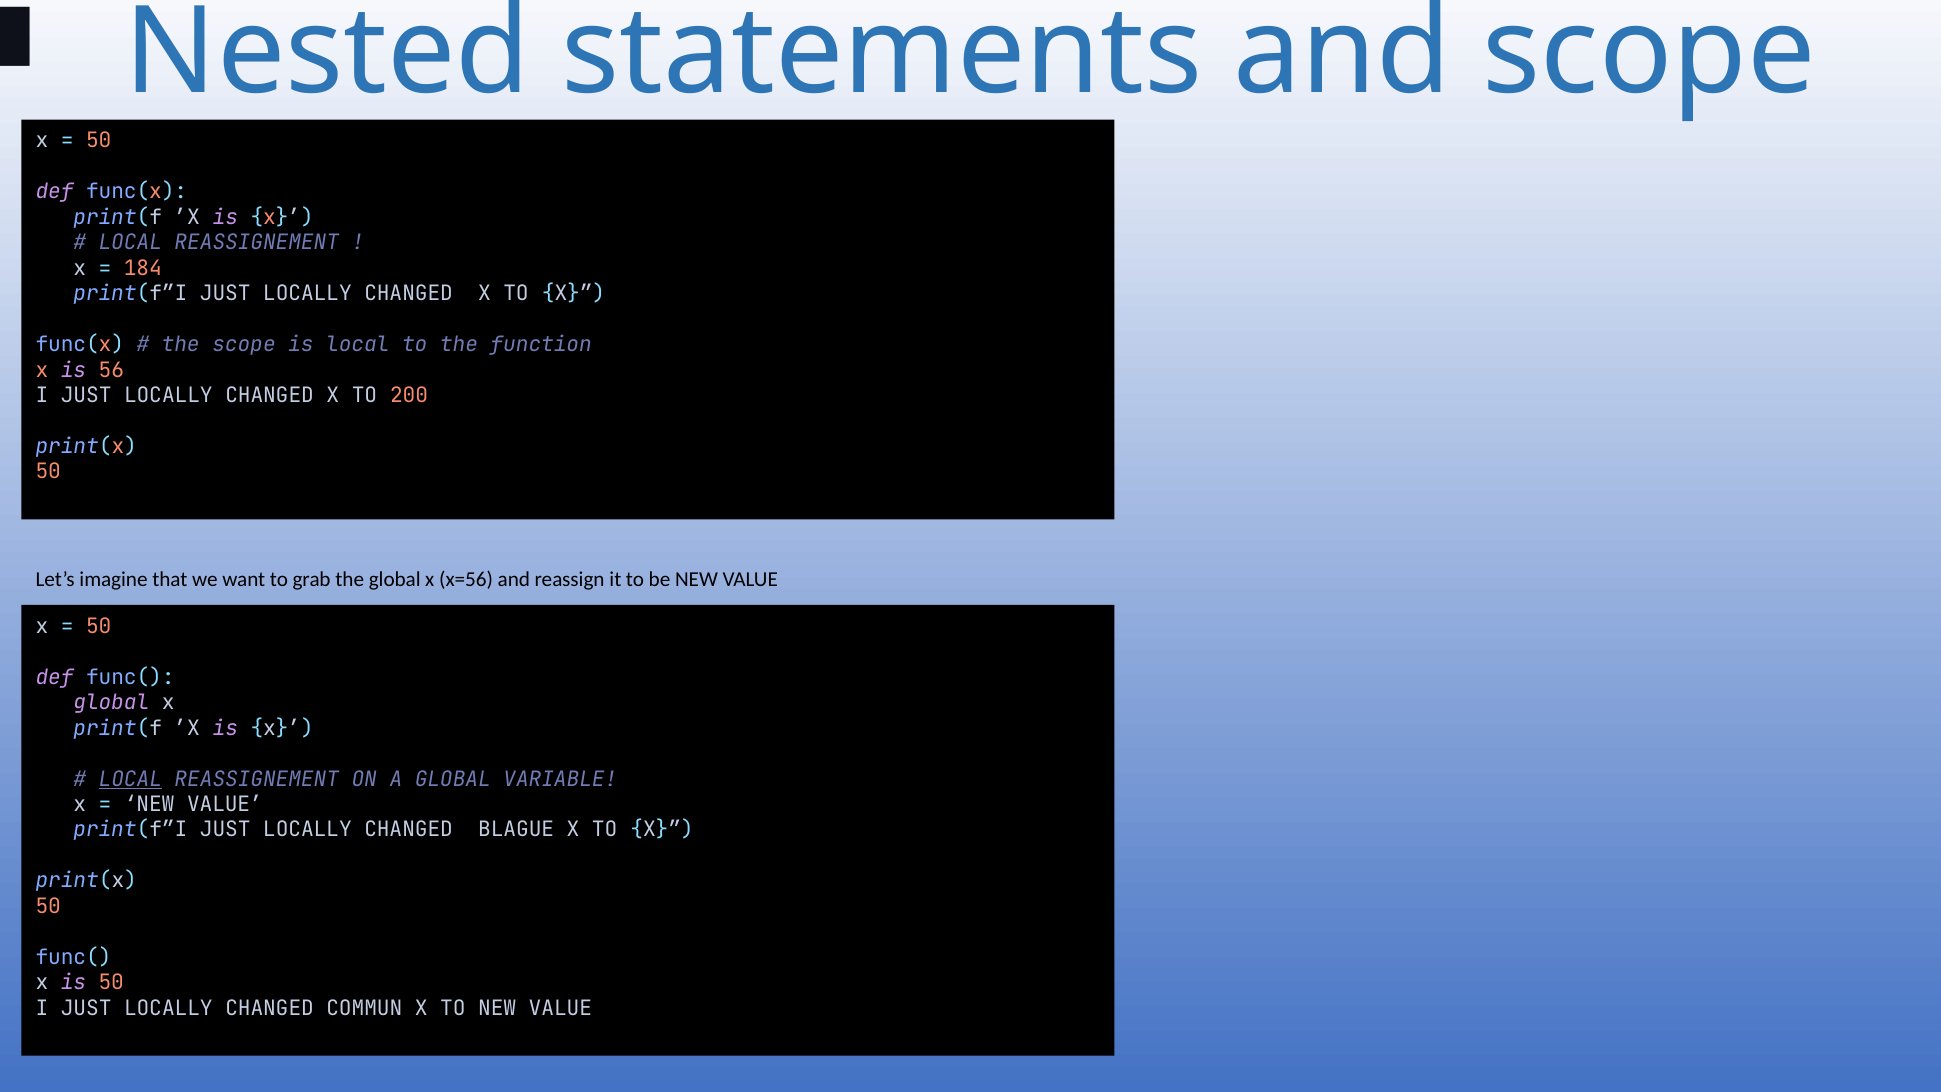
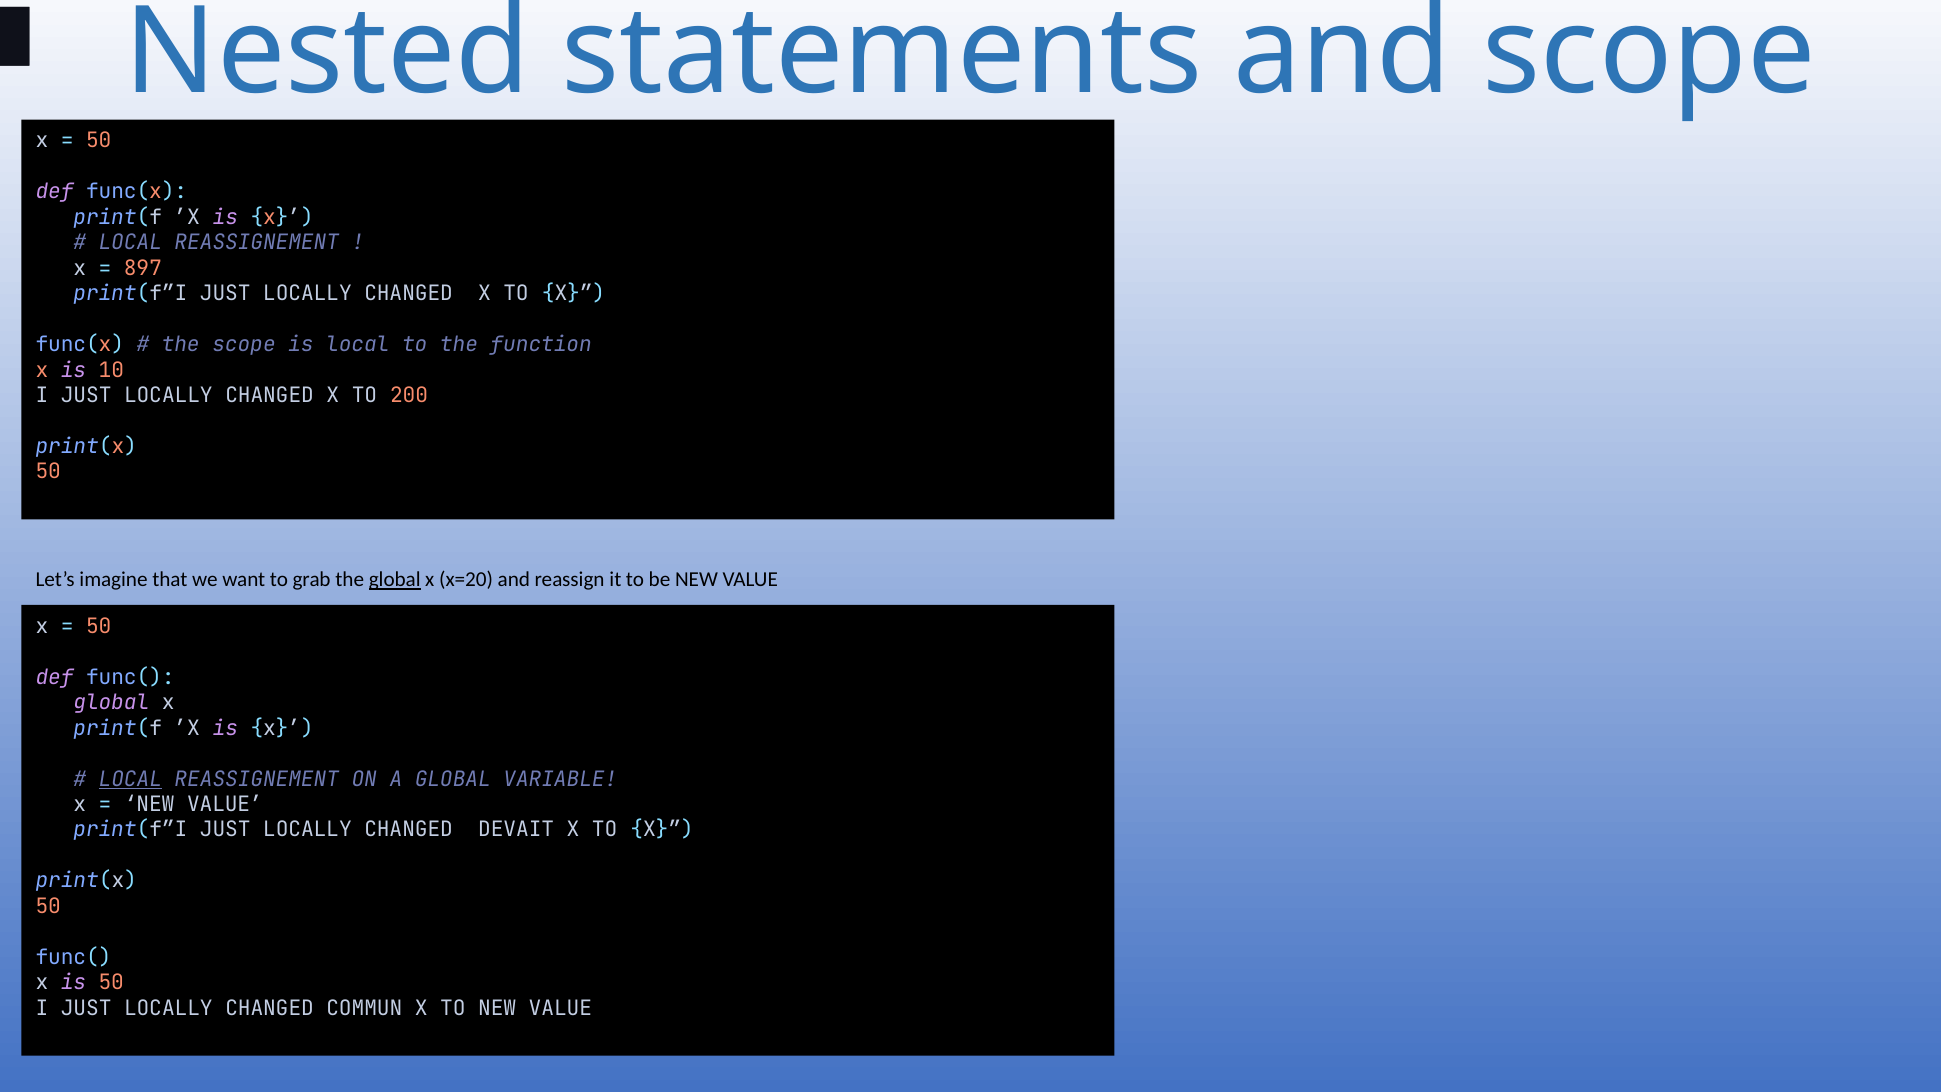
184: 184 -> 897
56: 56 -> 10
global at (395, 580) underline: none -> present
x=56: x=56 -> x=20
BLAGUE: BLAGUE -> DEVAIT
